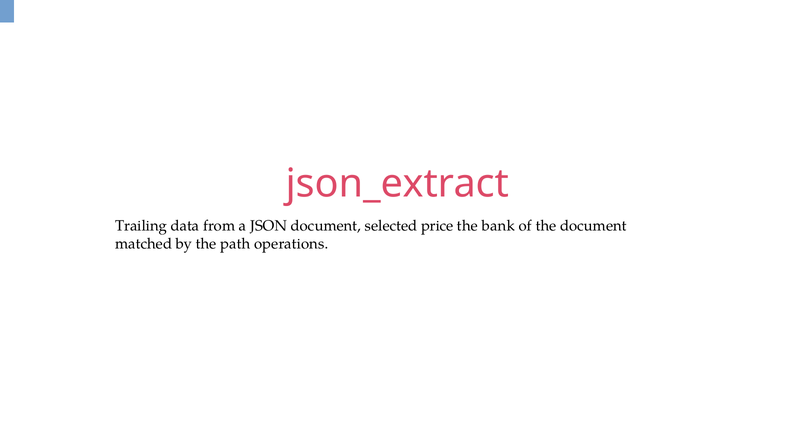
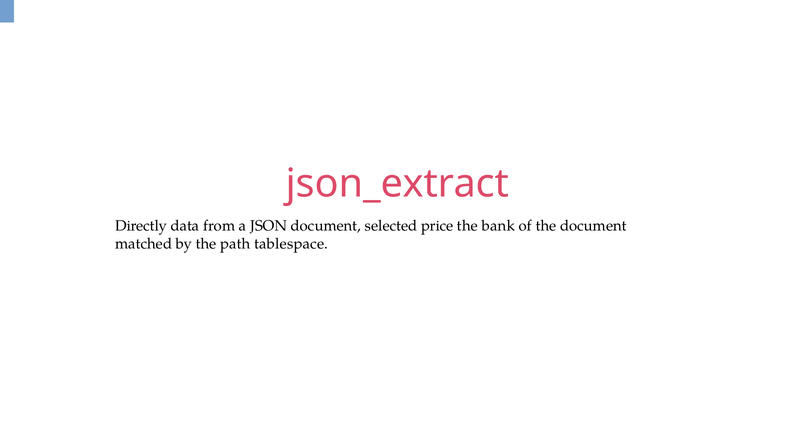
Trailing: Trailing -> Directly
operations: operations -> tablespace
